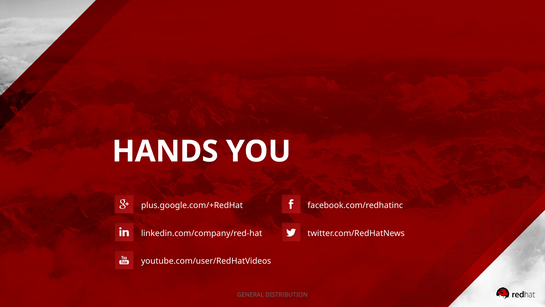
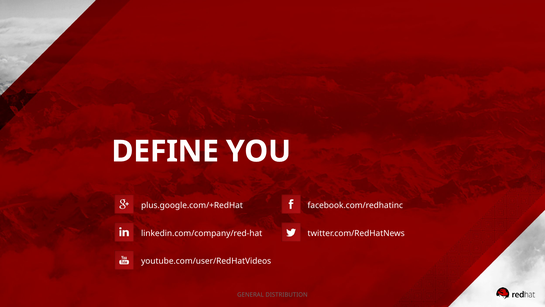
HANDS: HANDS -> DEFINE
